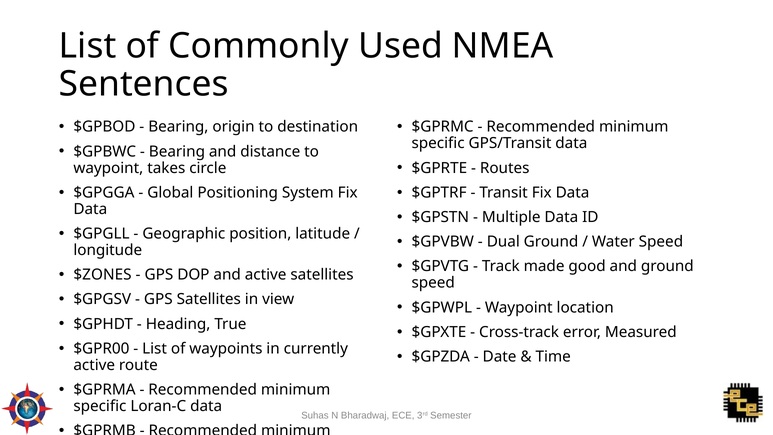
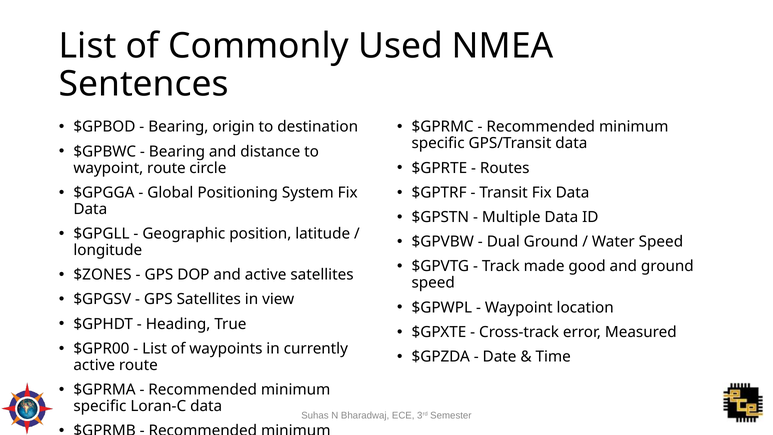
waypoint takes: takes -> route
